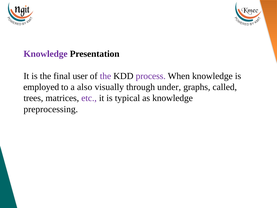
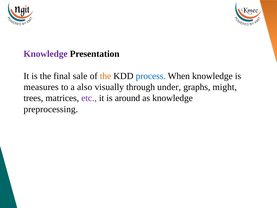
user: user -> sale
the at (105, 76) colour: purple -> orange
process colour: purple -> blue
employed: employed -> measures
called: called -> might
typical: typical -> around
